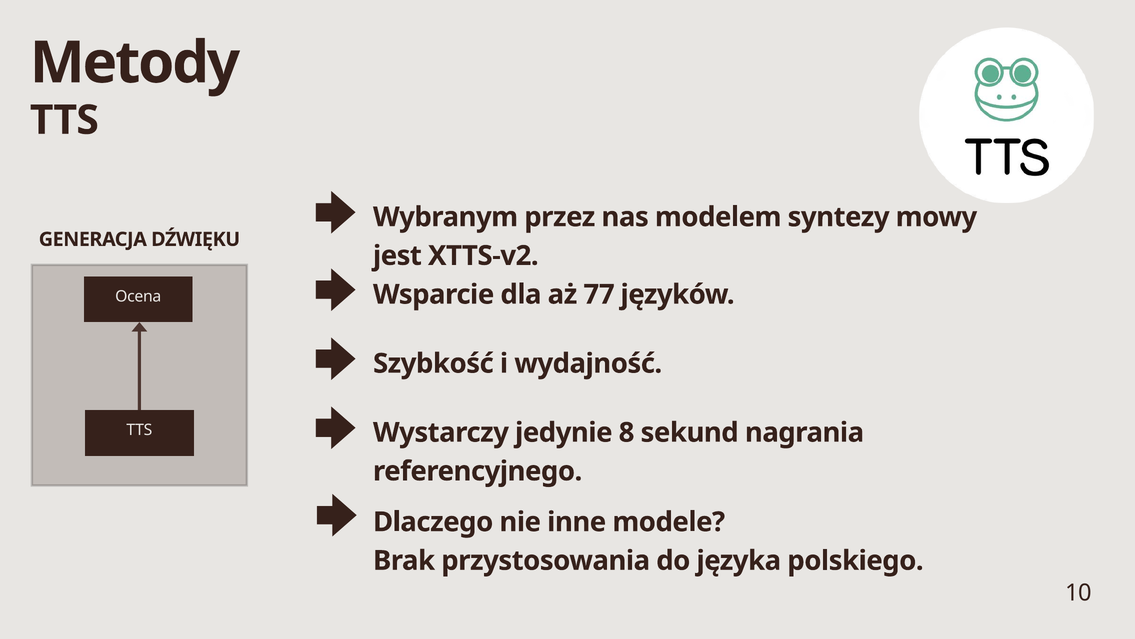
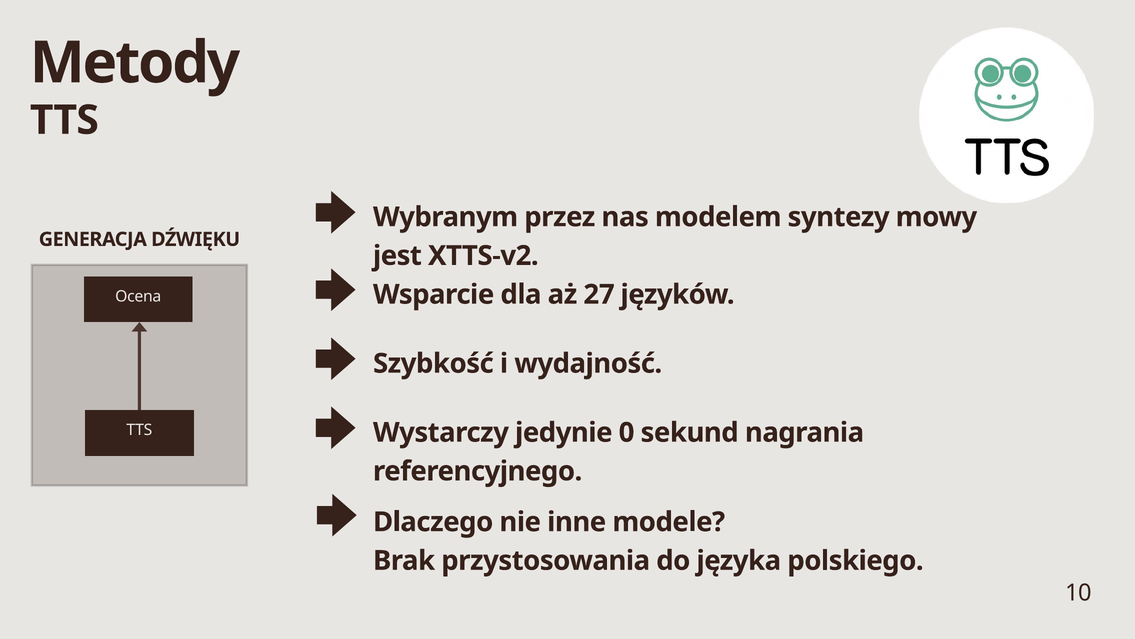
77: 77 -> 27
8: 8 -> 0
